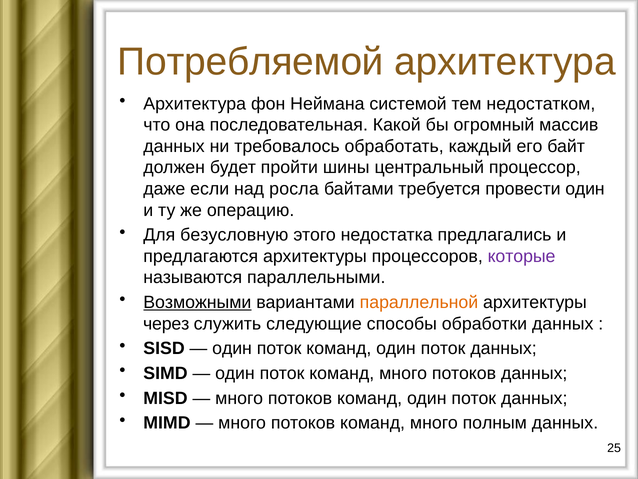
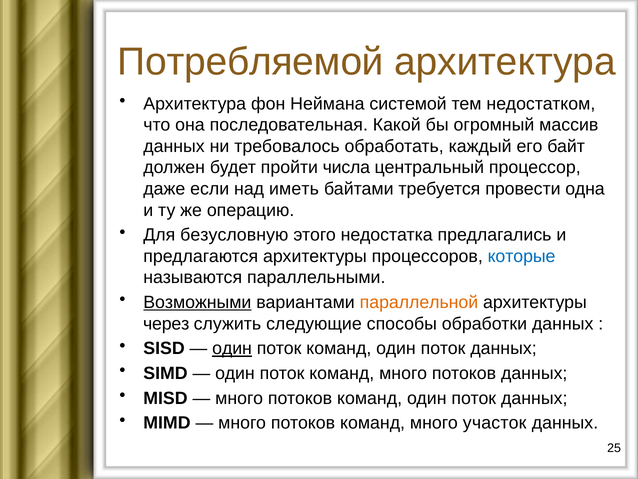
шины: шины -> числа
росла: росла -> иметь
провести один: один -> одна
которые colour: purple -> blue
один at (232, 348) underline: none -> present
полным: полным -> участок
